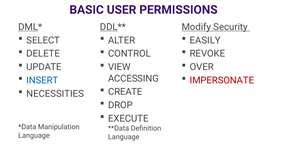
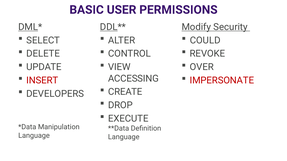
EASILY: EASILY -> COULD
INSERT colour: blue -> red
NECESSITIES: NECESSITIES -> DEVELOPERS
